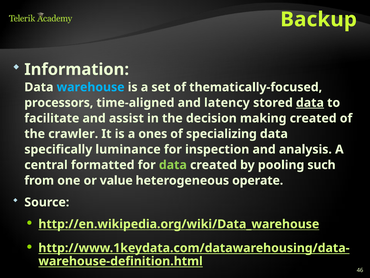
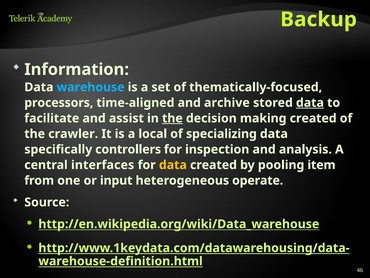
latency: latency -> archive
the at (172, 118) underline: none -> present
ones: ones -> local
luminance: luminance -> controllers
formatted: formatted -> interfaces
data at (173, 165) colour: light green -> yellow
such: such -> item
value: value -> input
